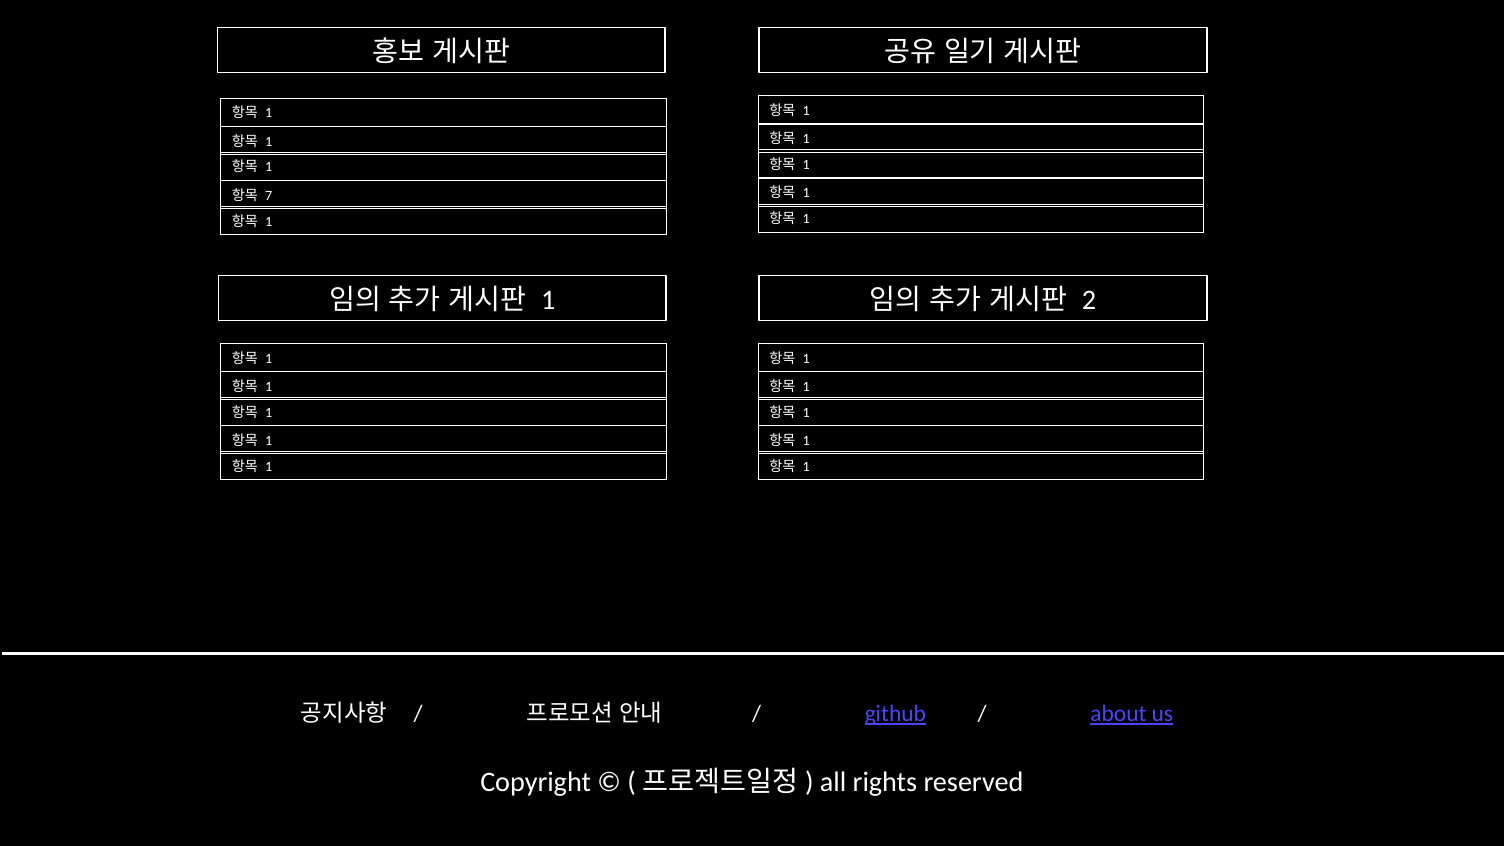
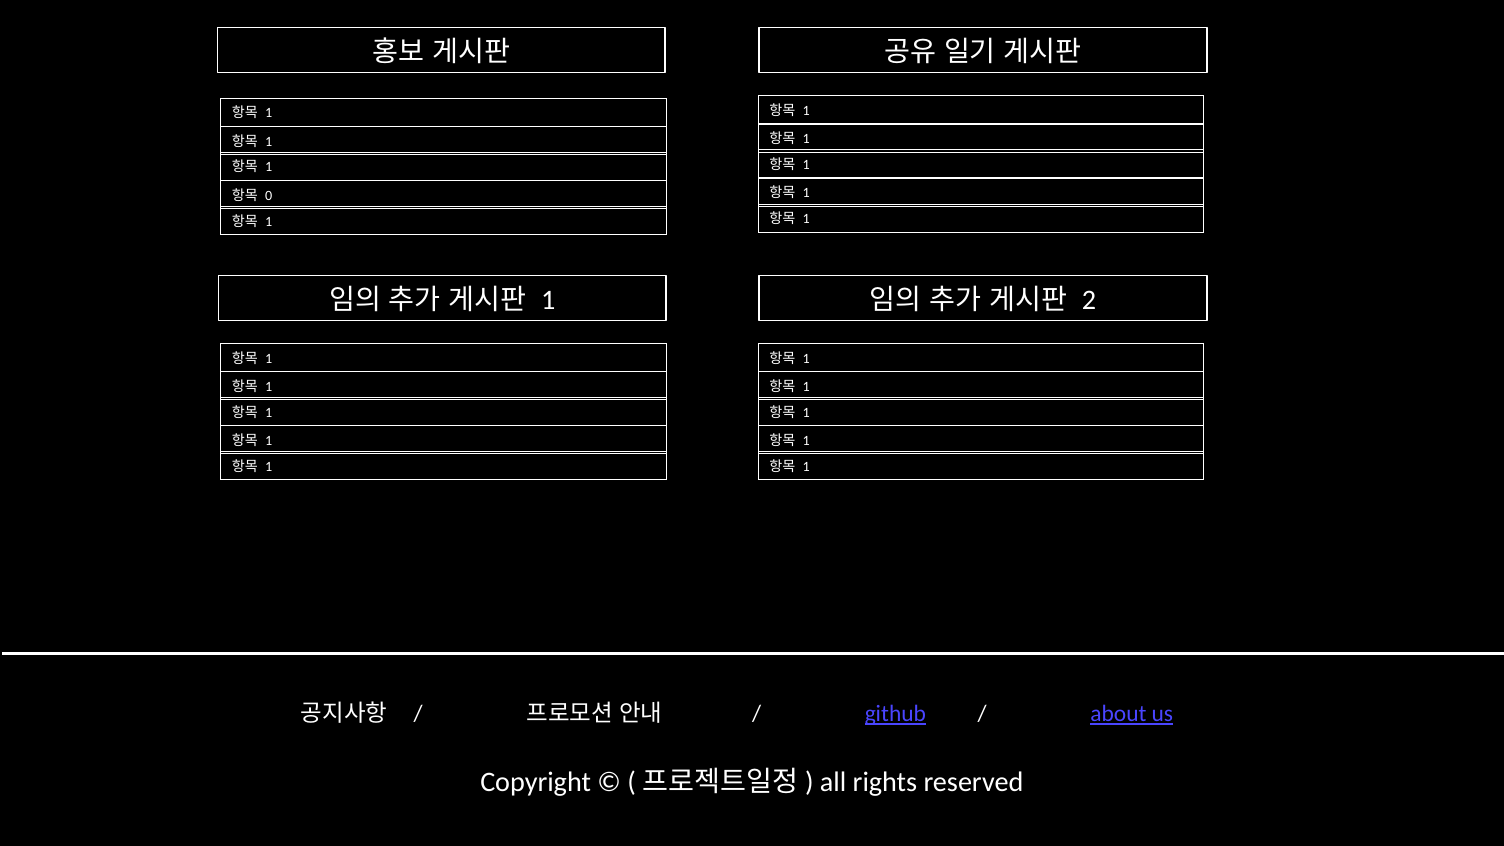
7: 7 -> 0
